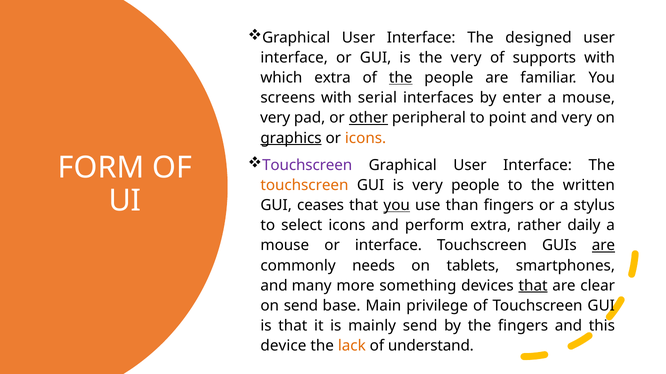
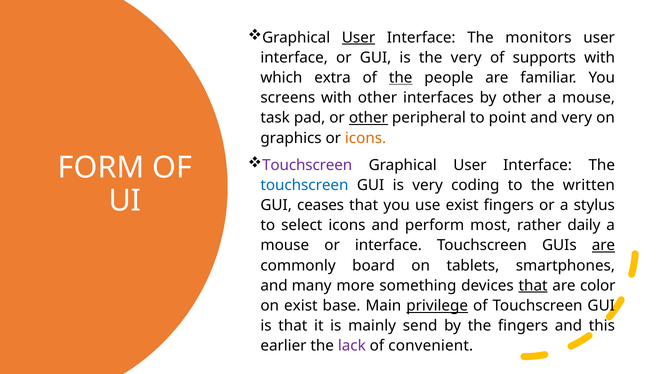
User at (359, 38) underline: none -> present
designed: designed -> monitors
with serial: serial -> other
by enter: enter -> other
very at (275, 118): very -> task
graphics underline: present -> none
touchscreen at (304, 185) colour: orange -> blue
very people: people -> coding
you at (397, 206) underline: present -> none
use than: than -> exist
perform extra: extra -> most
needs: needs -> board
clear: clear -> color
on send: send -> exist
privilege underline: none -> present
device: device -> earlier
lack colour: orange -> purple
understand: understand -> convenient
